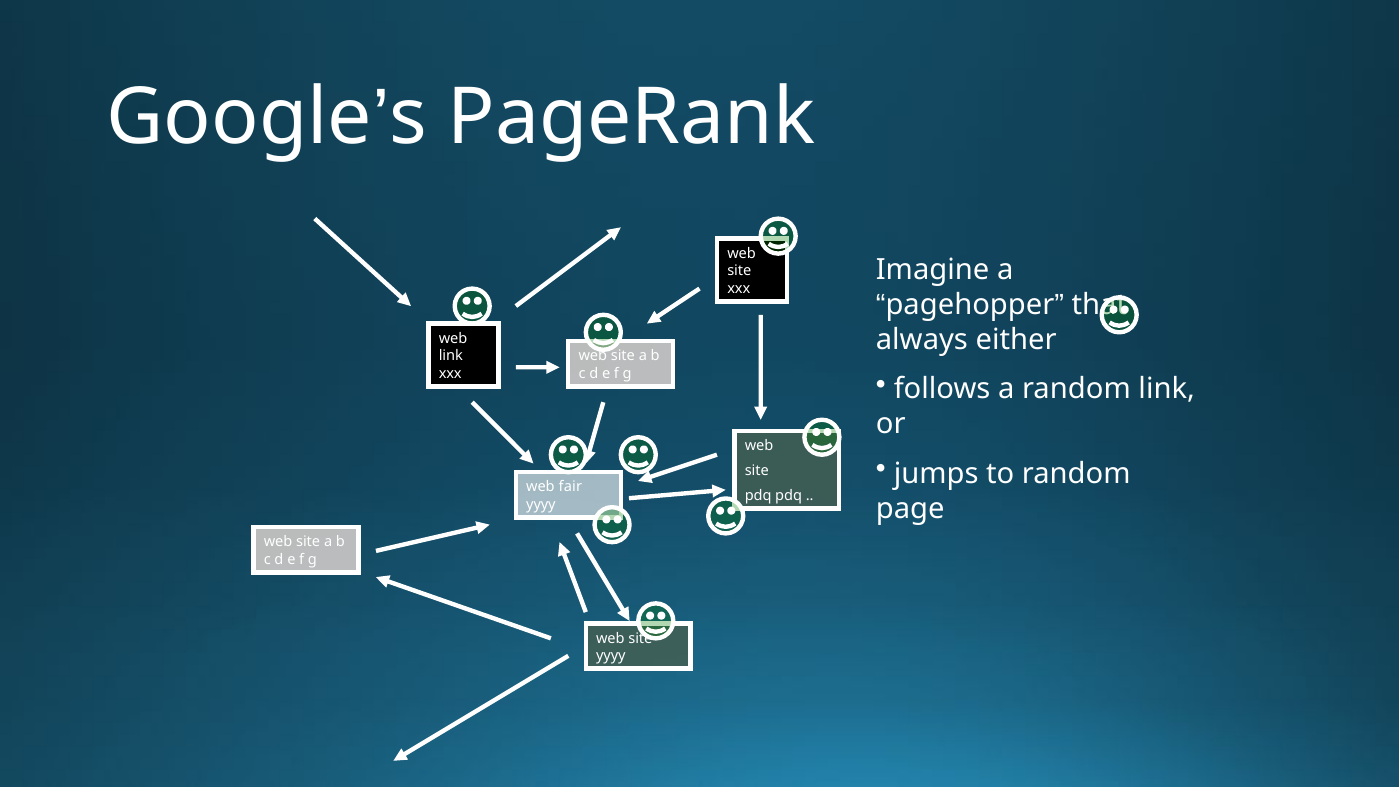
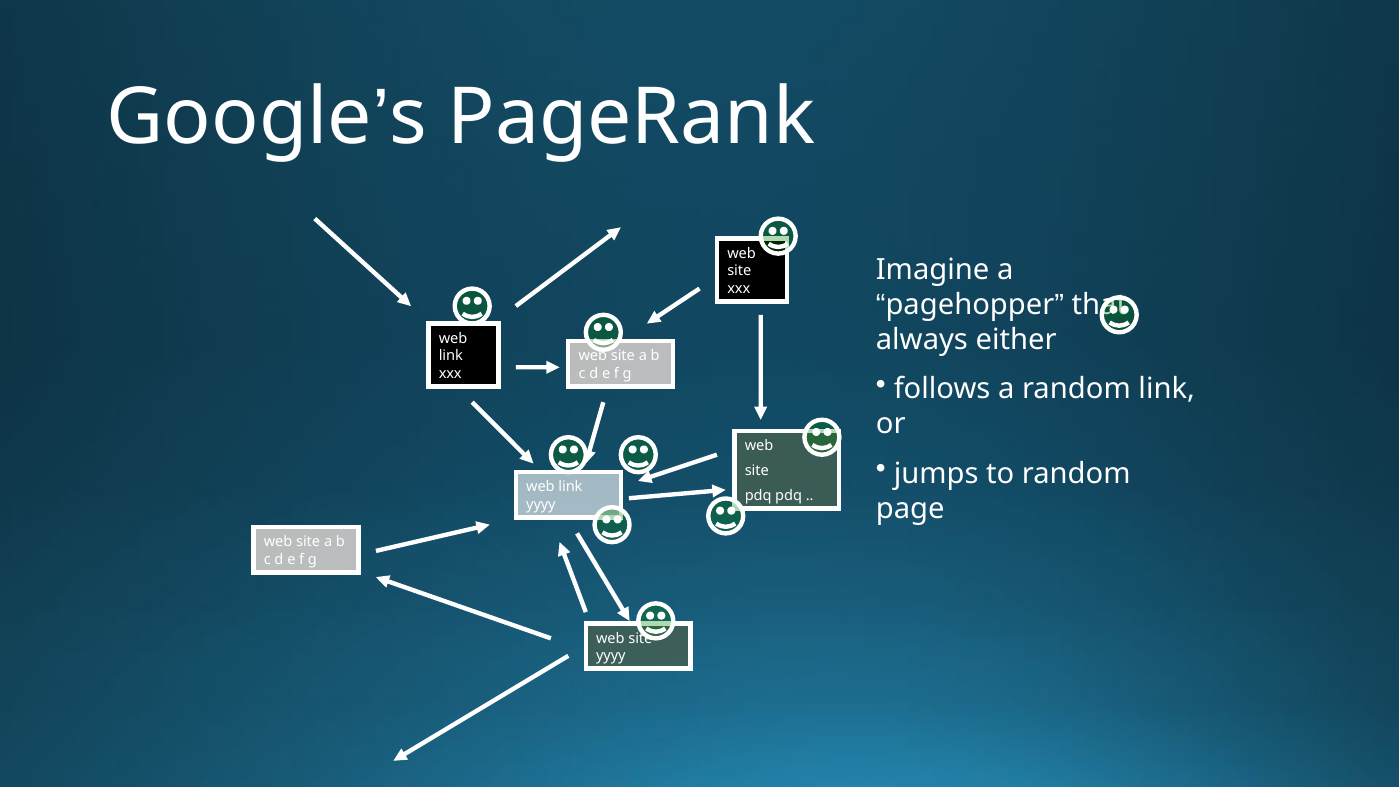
fair at (570, 487): fair -> link
